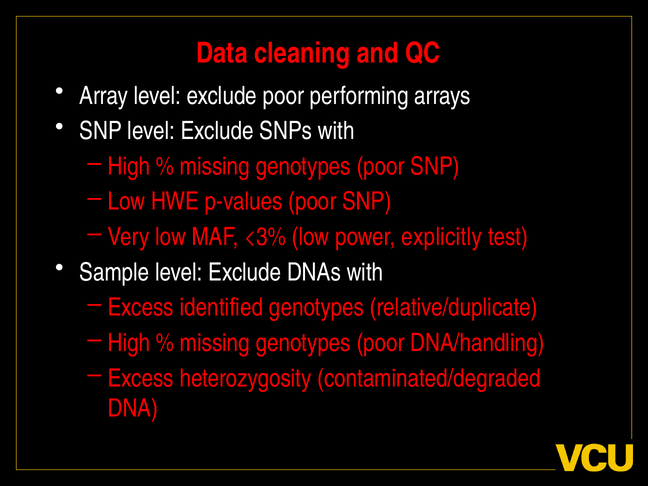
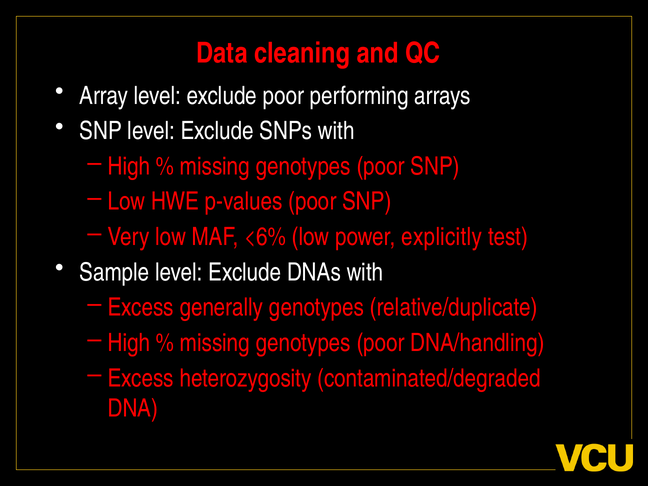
<3%: <3% -> <6%
identified: identified -> generally
